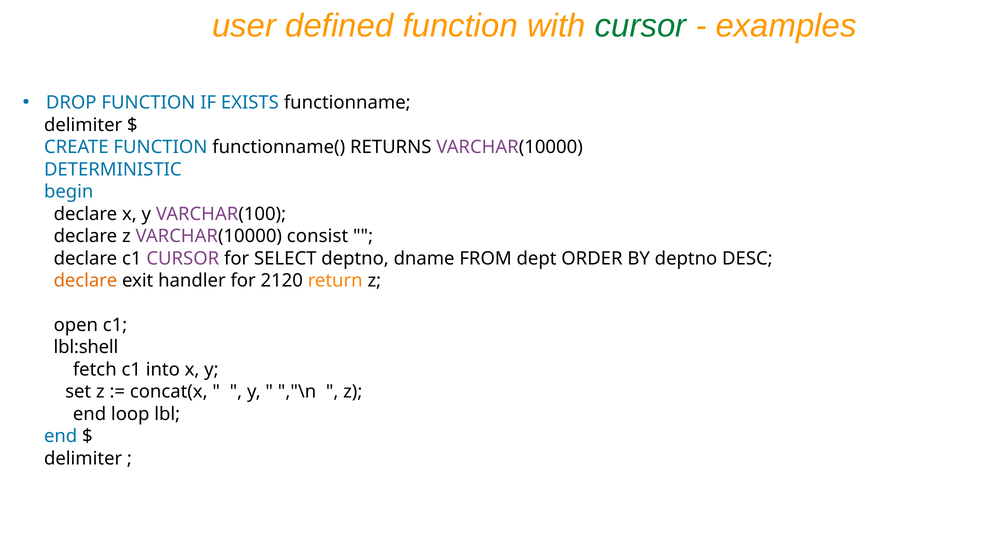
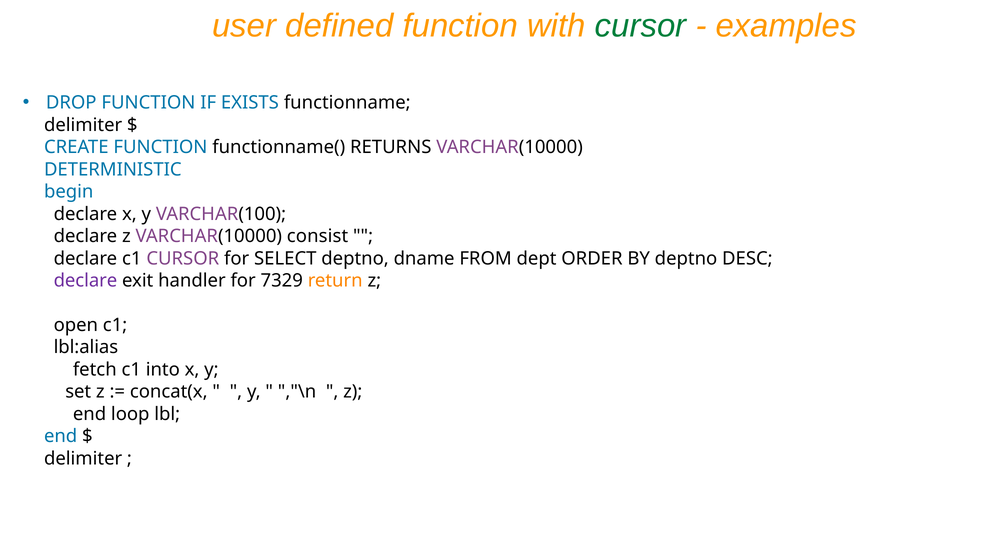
declare at (85, 281) colour: orange -> purple
2120: 2120 -> 7329
lbl:shell: lbl:shell -> lbl:alias
